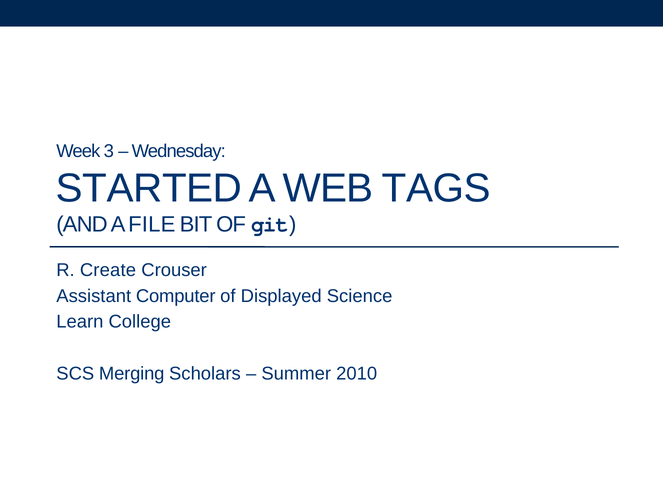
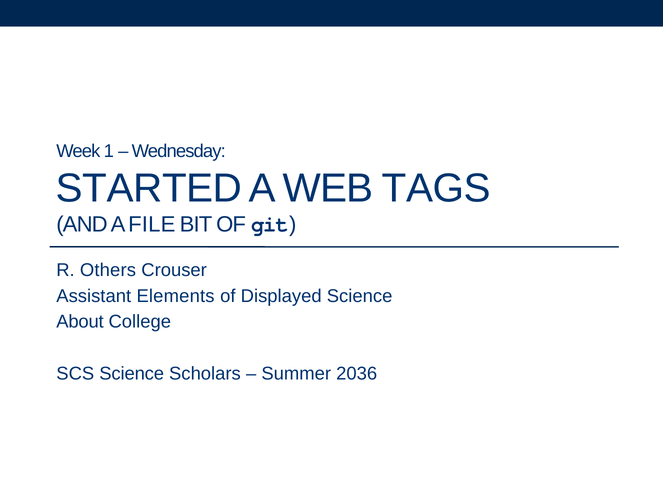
3: 3 -> 1
Create: Create -> Others
Computer: Computer -> Elements
Learn: Learn -> About
SCS Merging: Merging -> Science
2010: 2010 -> 2036
